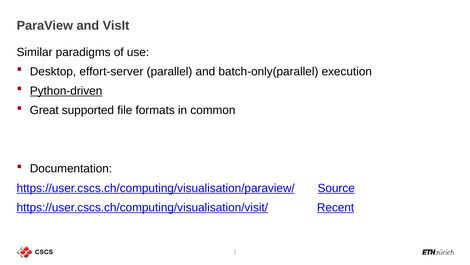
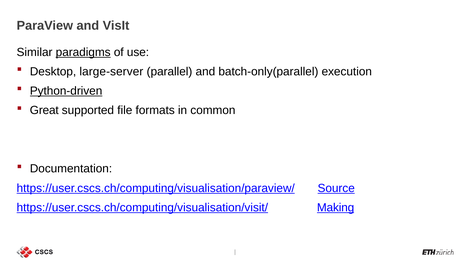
paradigms underline: none -> present
effort-server: effort-server -> large-server
Recent: Recent -> Making
